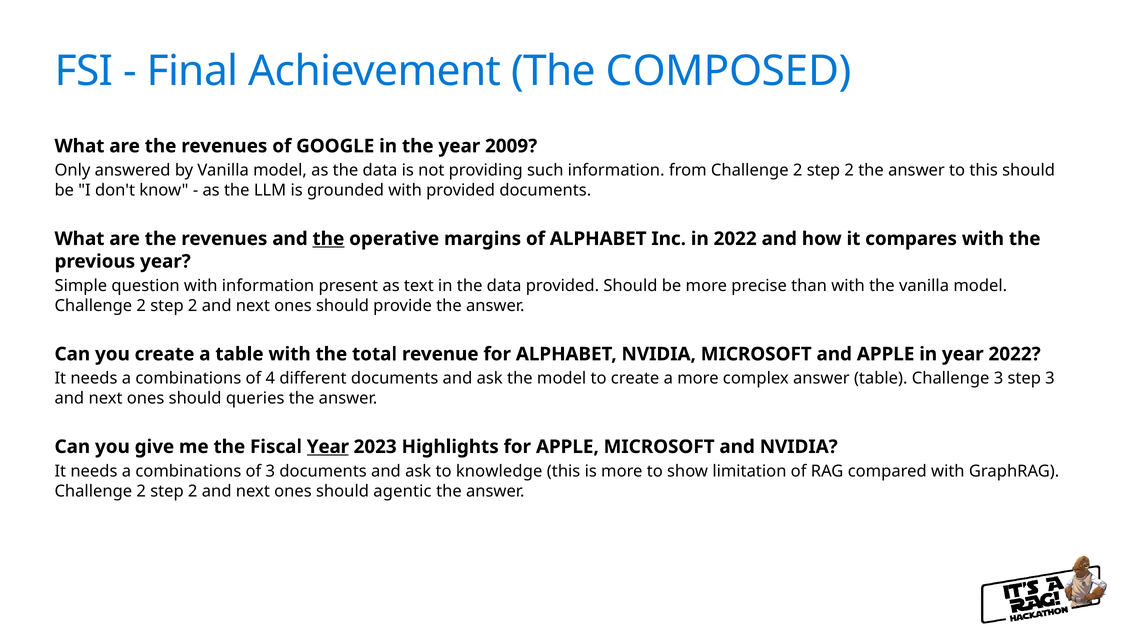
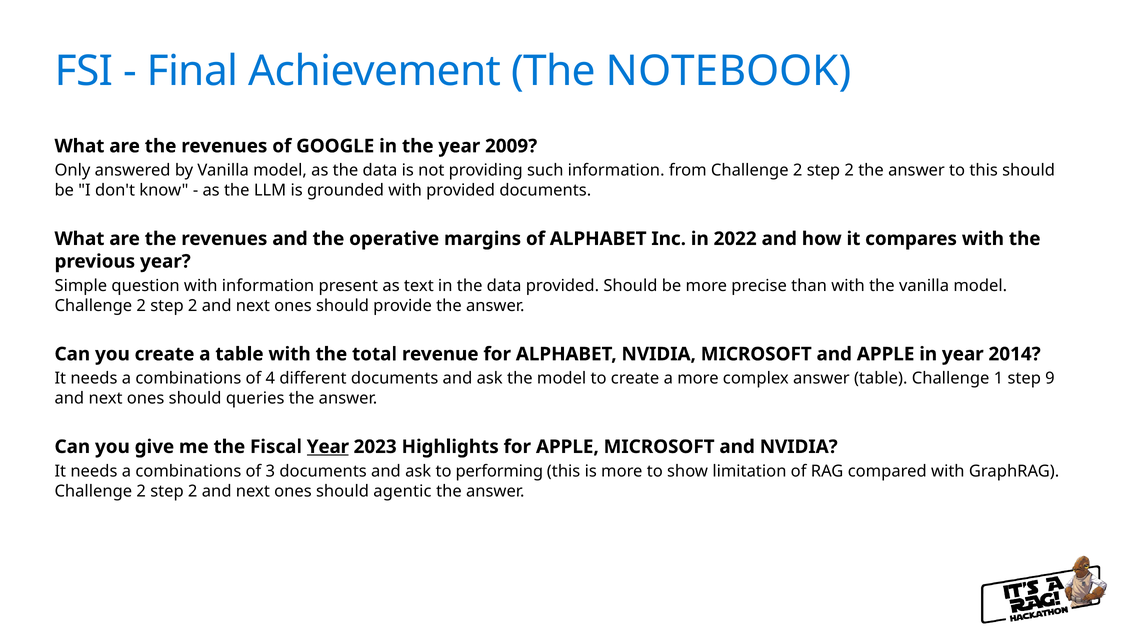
COMPOSED: COMPOSED -> NOTEBOOK
the at (328, 239) underline: present -> none
year 2022: 2022 -> 2014
Challenge 3: 3 -> 1
step 3: 3 -> 9
knowledge: knowledge -> performing
